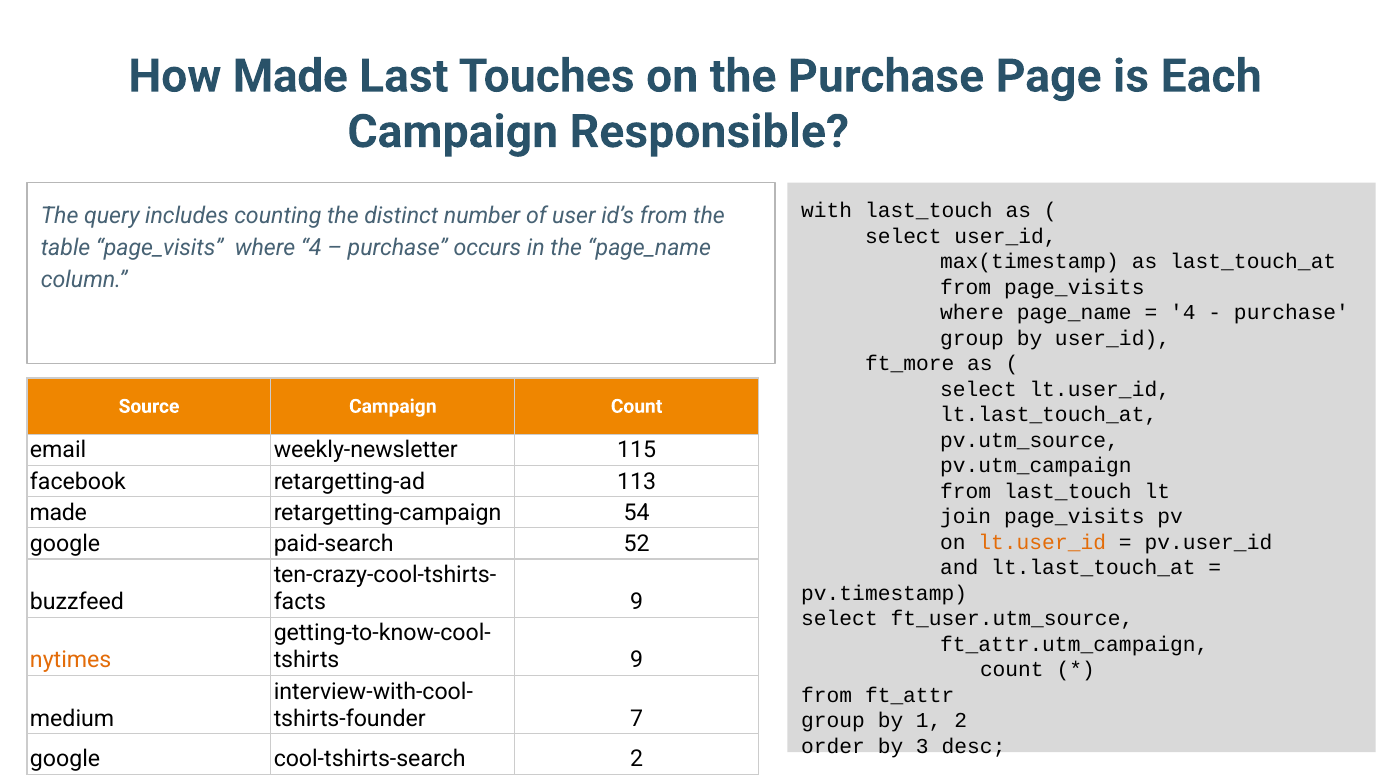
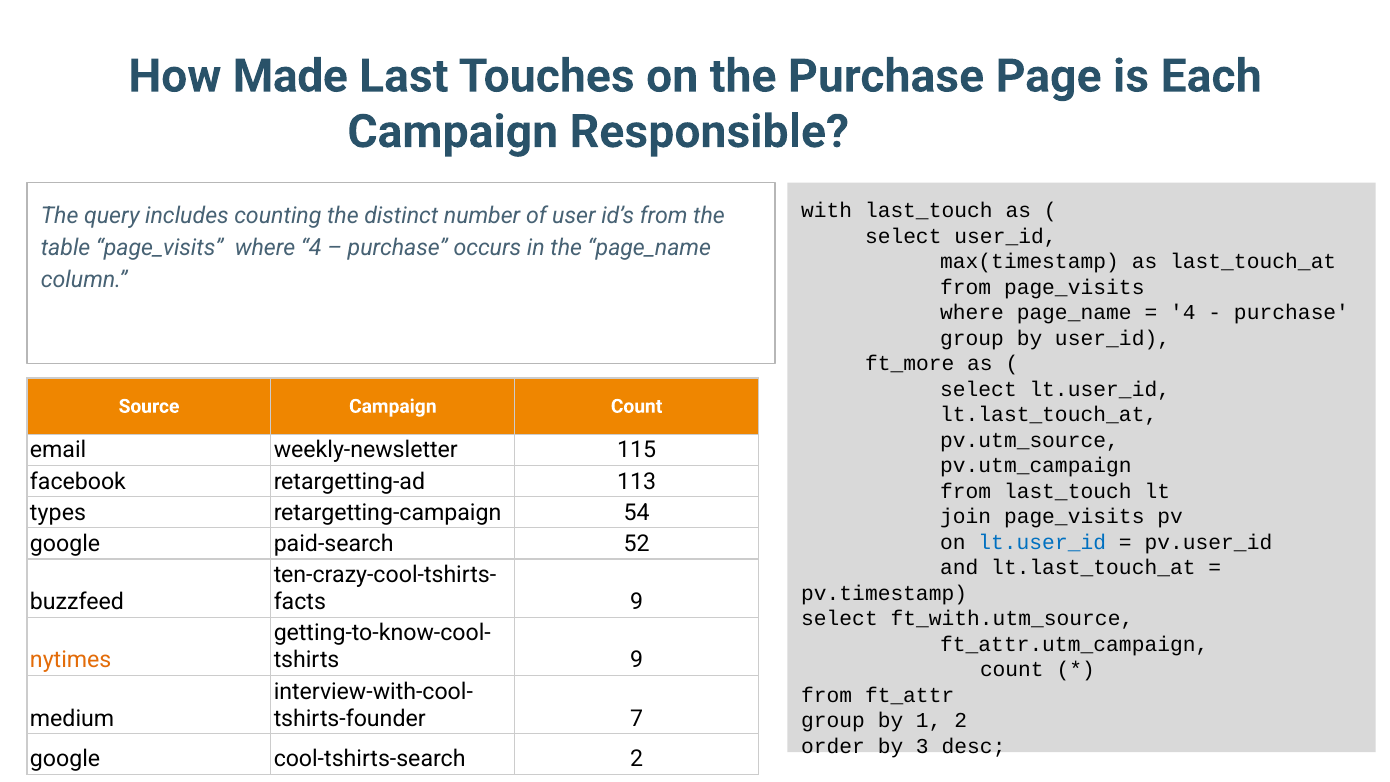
made at (58, 513): made -> types
lt.user_id at (1042, 542) colour: orange -> blue
ft_user.utm_source: ft_user.utm_source -> ft_with.utm_source
